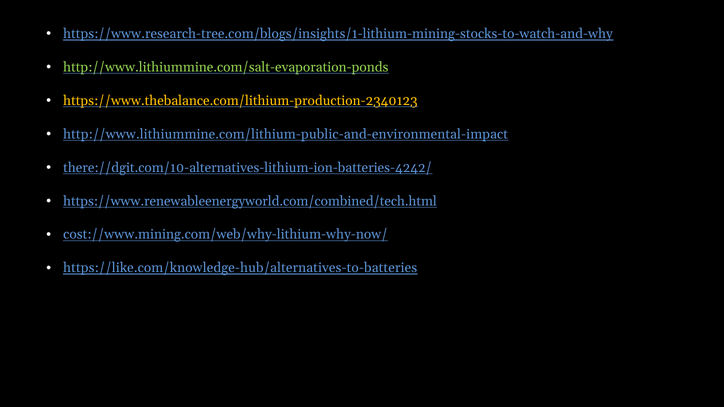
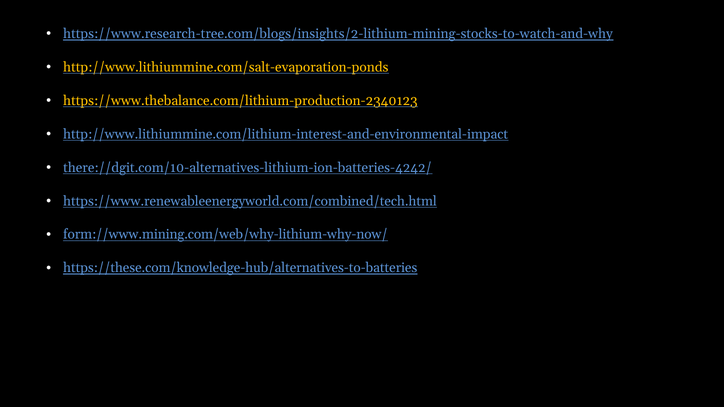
https://www.research-tree.com/blogs/insights/1-lithium-mining-stocks-to-watch-and-why: https://www.research-tree.com/blogs/insights/1-lithium-mining-stocks-to-watch-and-why -> https://www.research-tree.com/blogs/insights/2-lithium-mining-stocks-to-watch-and-why
http://www.lithiummine.com/salt-evaporation-ponds colour: light green -> yellow
http://www.lithiummine.com/lithium-public-and-environmental-impact: http://www.lithiummine.com/lithium-public-and-environmental-impact -> http://www.lithiummine.com/lithium-interest-and-environmental-impact
cost://www.mining.com/web/why-lithium-why-now/: cost://www.mining.com/web/why-lithium-why-now/ -> form://www.mining.com/web/why-lithium-why-now/
https://like.com/knowledge-hub/alternatives-to-batteries: https://like.com/knowledge-hub/alternatives-to-batteries -> https://these.com/knowledge-hub/alternatives-to-batteries
